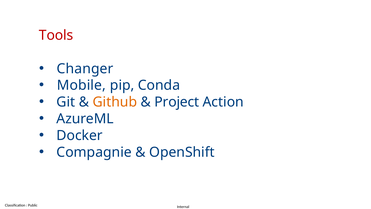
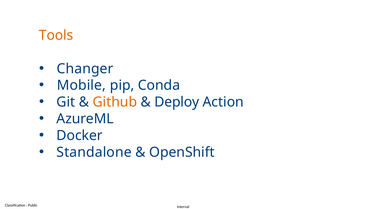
Tools colour: red -> orange
Project: Project -> Deploy
Compagnie: Compagnie -> Standalone
